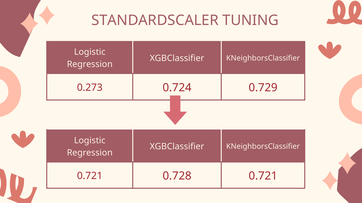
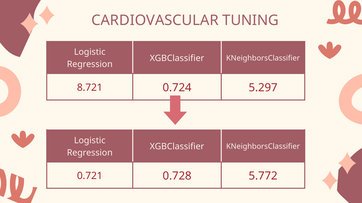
STANDARDSCALER: STANDARDSCALER -> CARDIOVASCULAR
0.273: 0.273 -> 8.721
0.729: 0.729 -> 5.297
0.728 0.721: 0.721 -> 5.772
